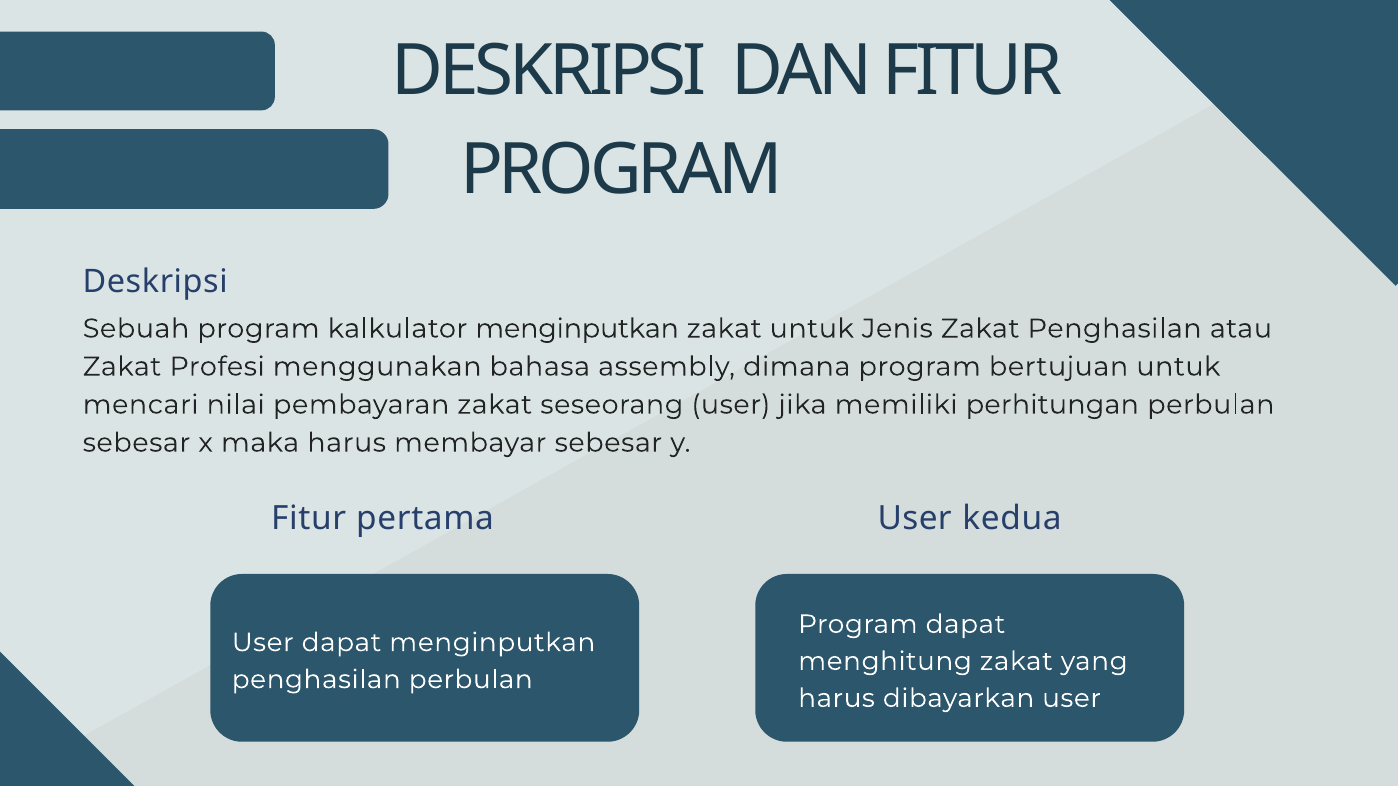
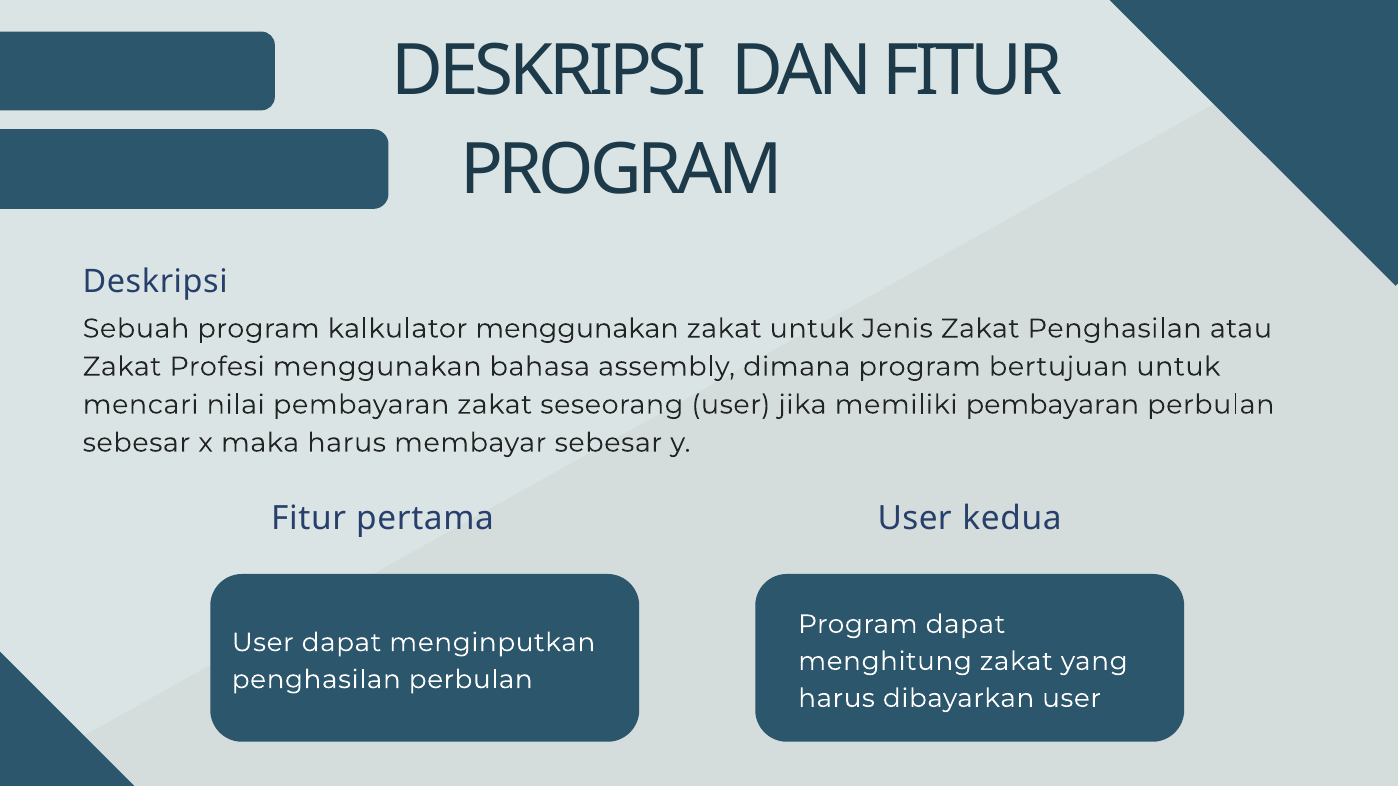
kalkulator menginputkan: menginputkan -> menggunakan
memiliki perhitungan: perhitungan -> pembayaran
